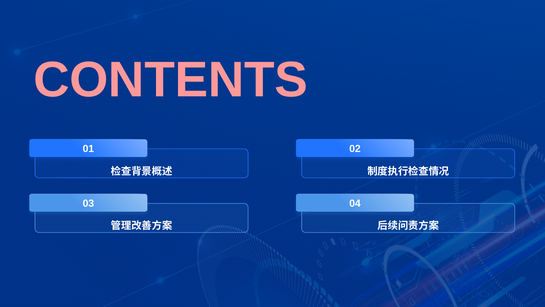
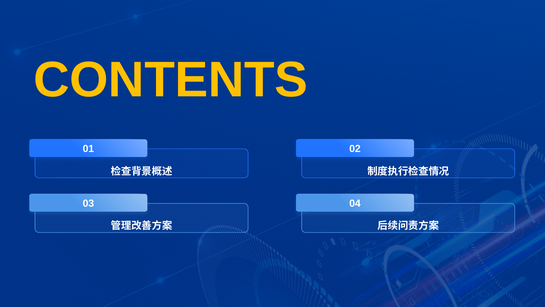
CONTENTS colour: pink -> yellow
